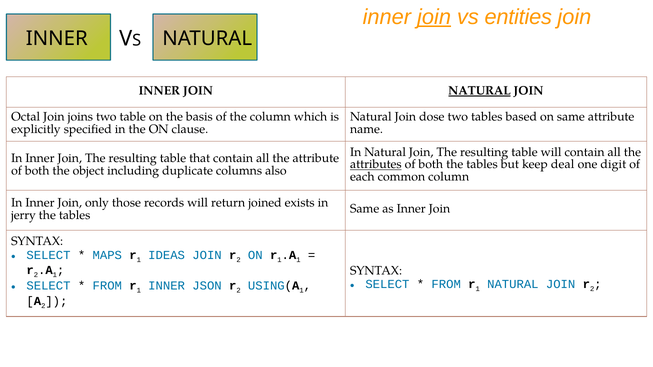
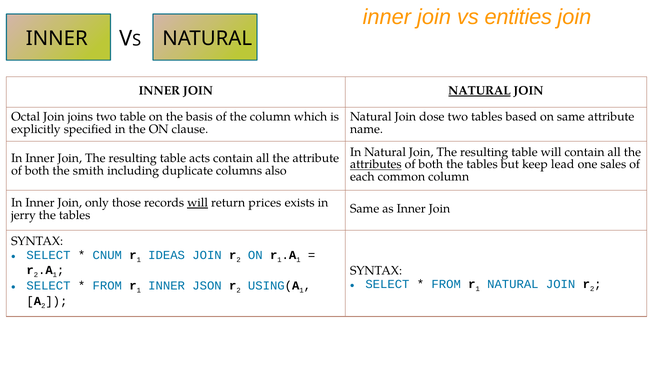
join at (434, 17) underline: present -> none
that: that -> acts
deal: deal -> lead
digit: digit -> sales
object: object -> smith
will at (198, 203) underline: none -> present
joined: joined -> prices
MAPS: MAPS -> CNUM
